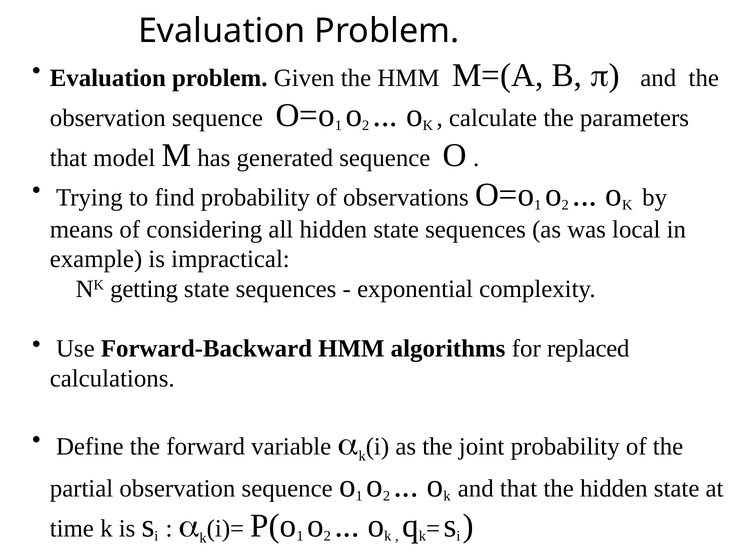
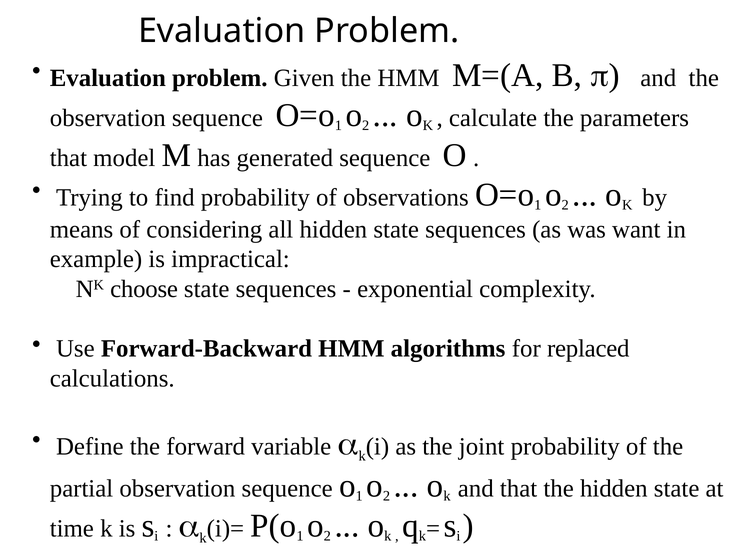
local: local -> want
getting: getting -> choose
